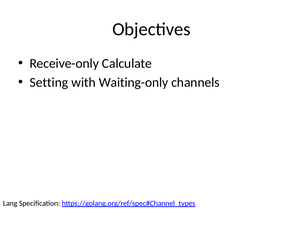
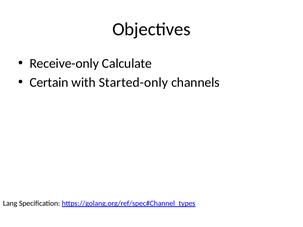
Setting: Setting -> Certain
Waiting-only: Waiting-only -> Started-only
